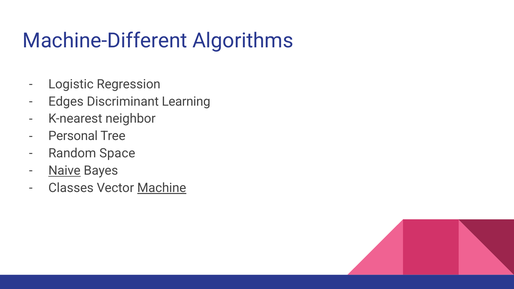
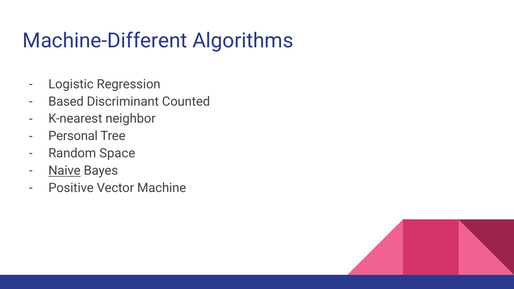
Edges: Edges -> Based
Learning: Learning -> Counted
Classes: Classes -> Positive
Machine underline: present -> none
